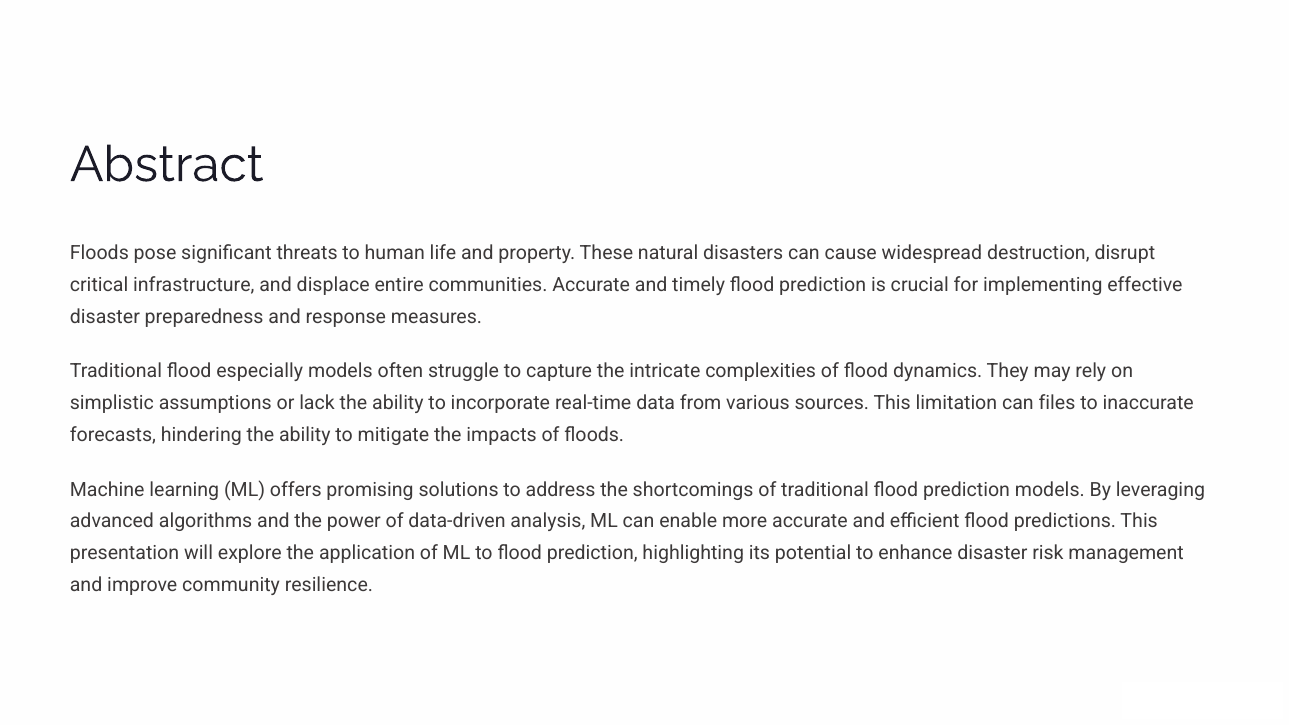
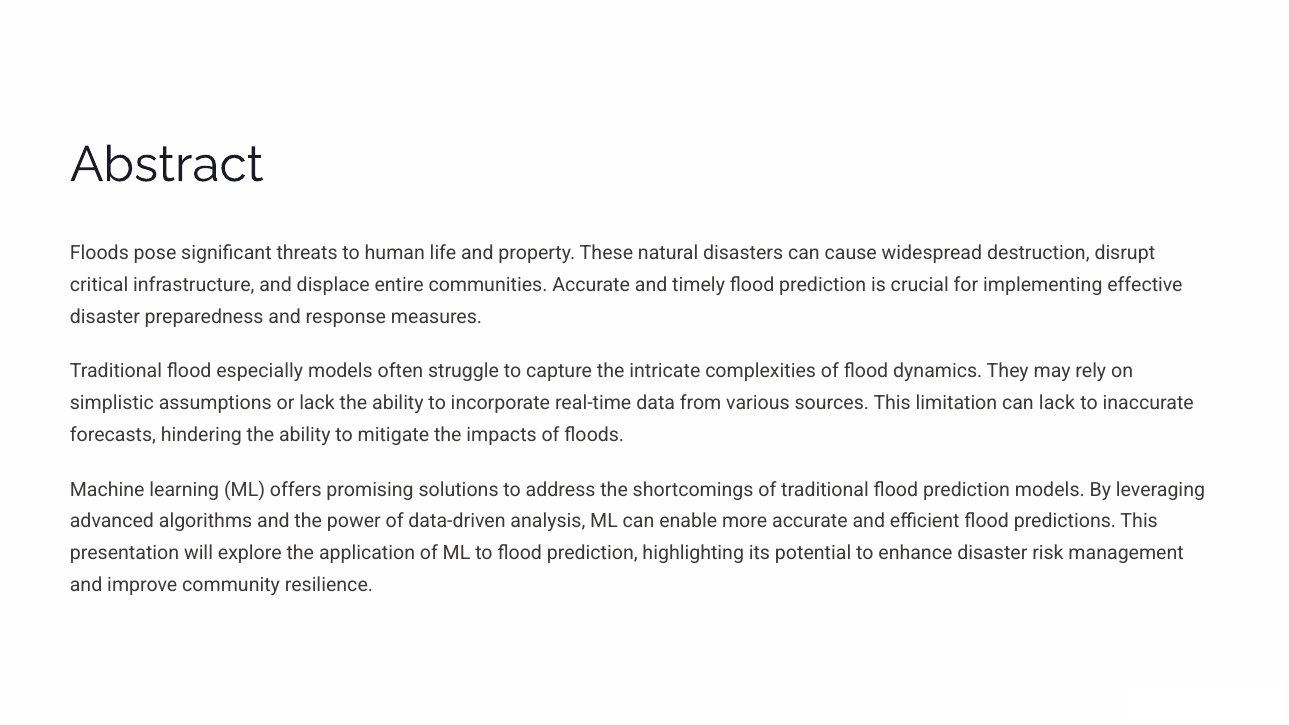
can files: files -> lack
